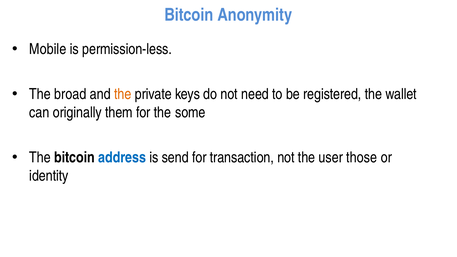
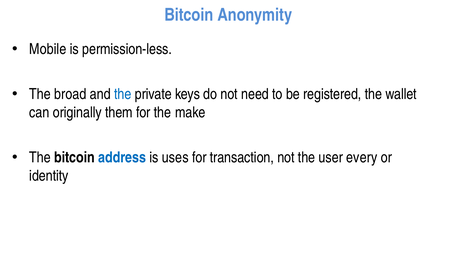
the at (123, 94) colour: orange -> blue
some: some -> make
send: send -> uses
those: those -> every
